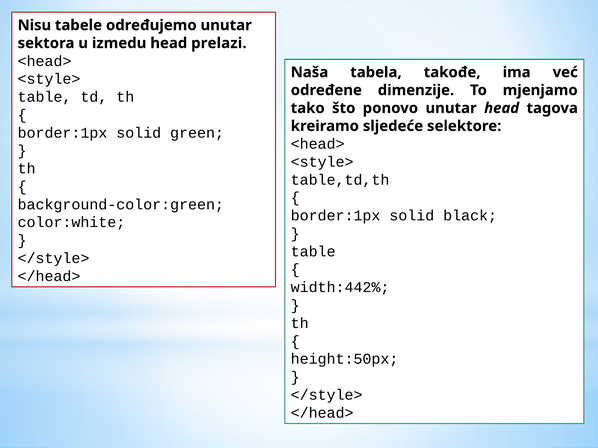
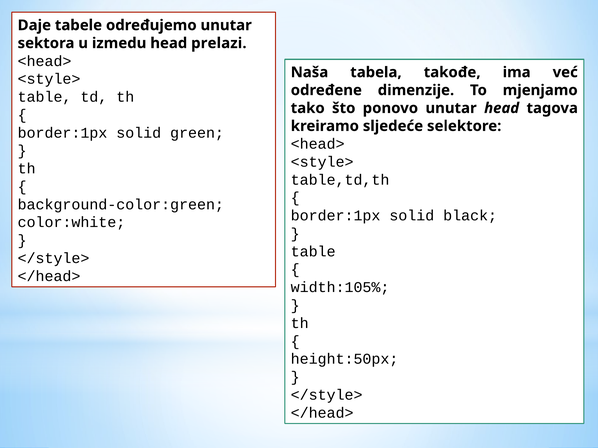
Nisu: Nisu -> Daje
width:442%: width:442% -> width:105%
